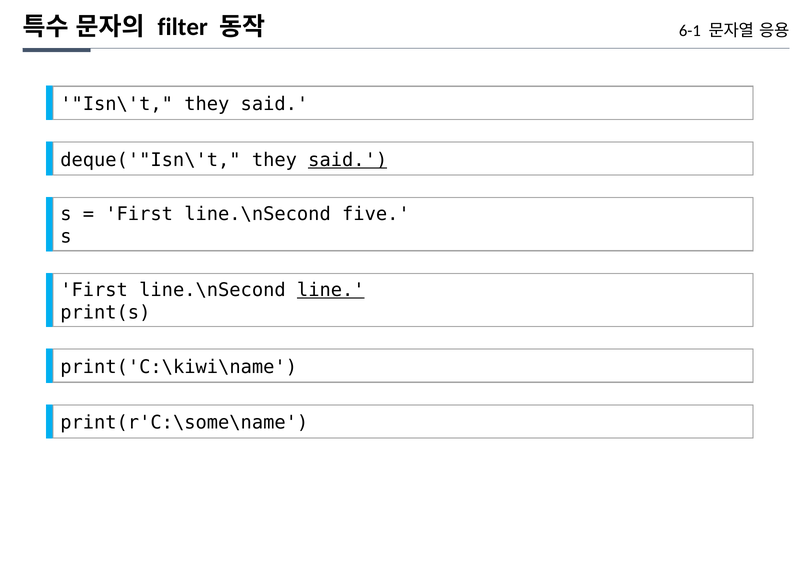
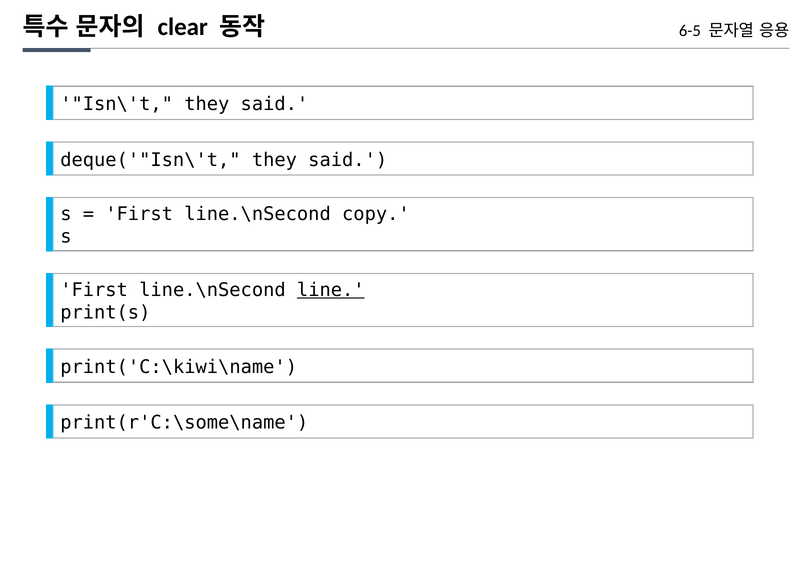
filter: filter -> clear
6-1: 6-1 -> 6-5
said at (348, 160) underline: present -> none
five: five -> copy
